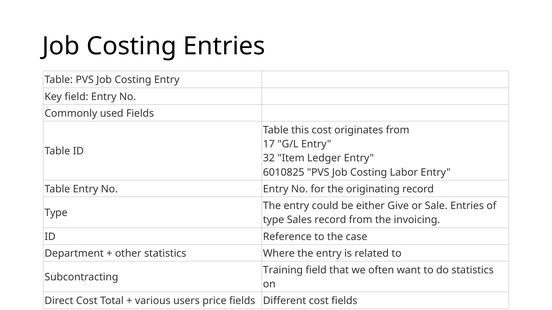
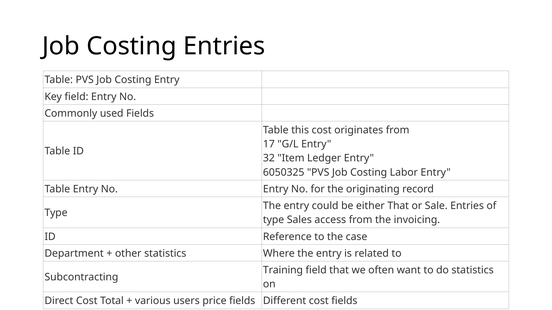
6010825: 6010825 -> 6050325
either Give: Give -> That
Sales record: record -> access
